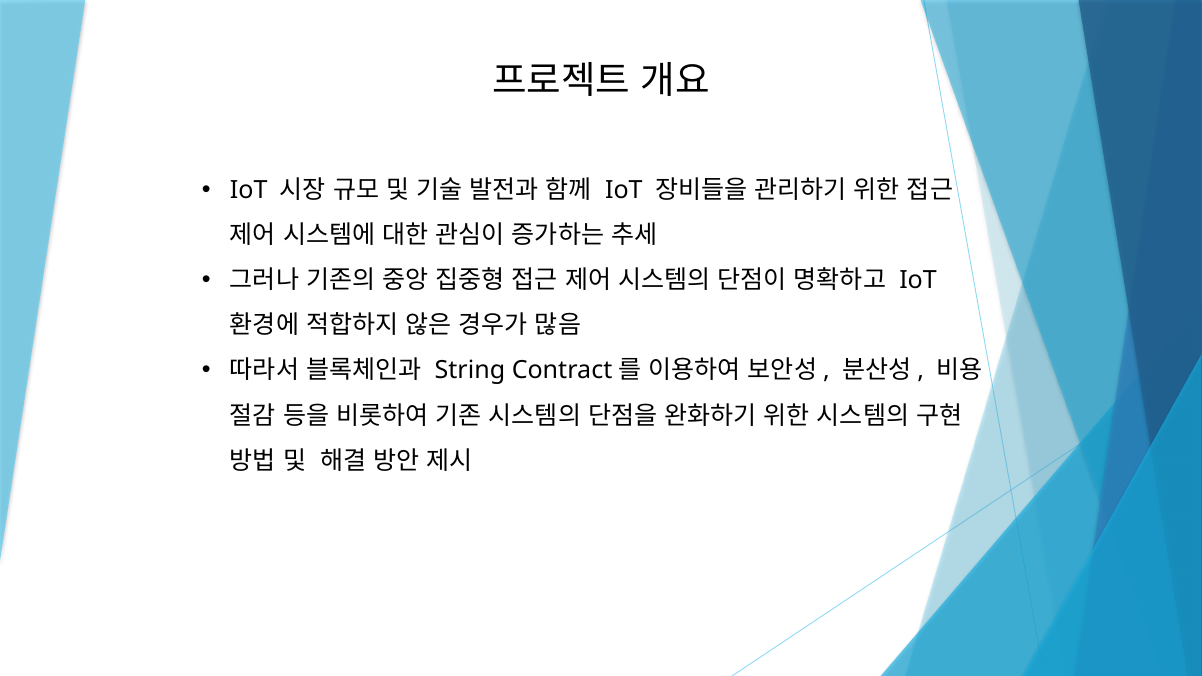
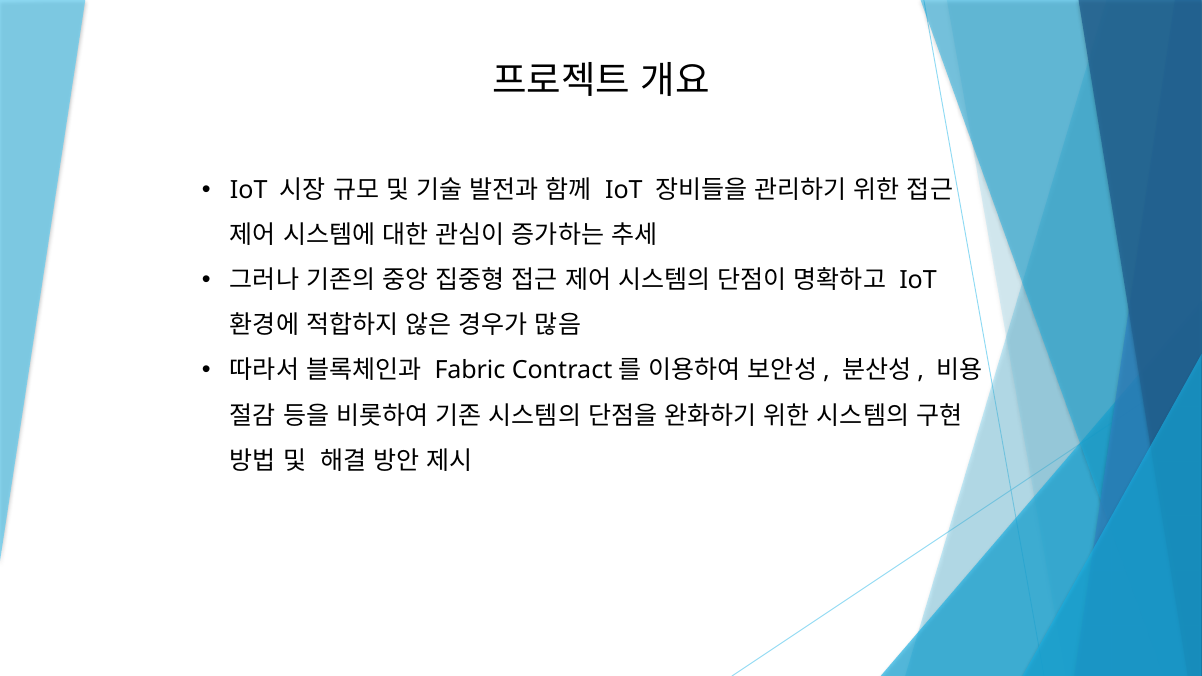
String: String -> Fabric
